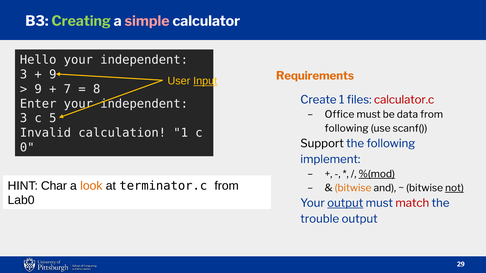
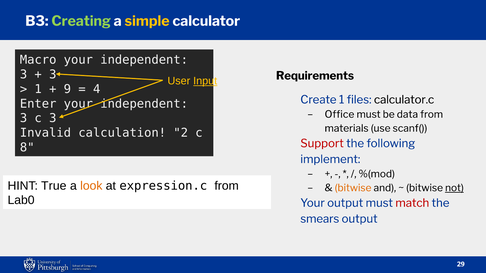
simple colour: pink -> yellow
Hello: Hello -> Macro
9 at (53, 75): 9 -> 3
Requirements colour: orange -> black
9 at (38, 89): 9 -> 1
7: 7 -> 9
8: 8 -> 4
calculator.c colour: red -> black
c 5: 5 -> 3
following at (347, 128): following -> materials
calculation 1: 1 -> 2
Support colour: black -> red
0: 0 -> 8
%(mod underline: present -> none
Char: Char -> True
terminator.c: terminator.c -> expression.c
output at (345, 203) underline: present -> none
trouble: trouble -> smears
